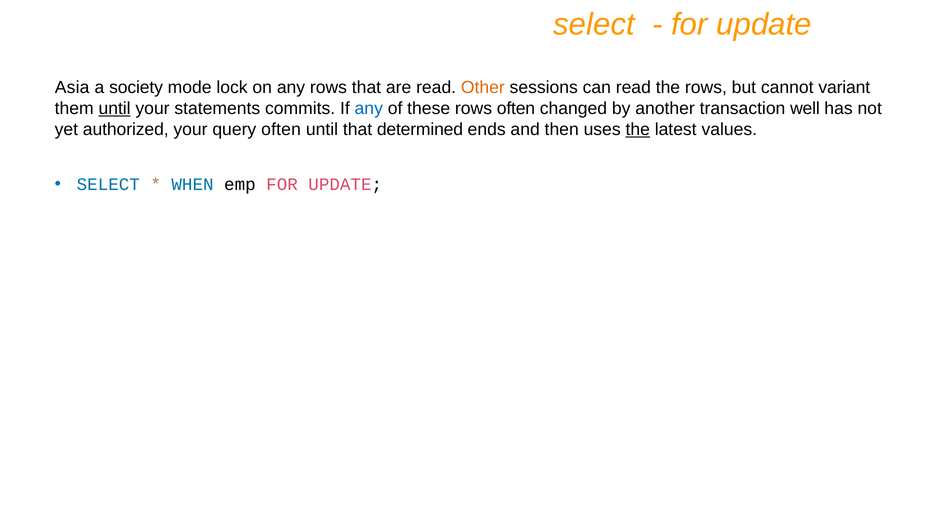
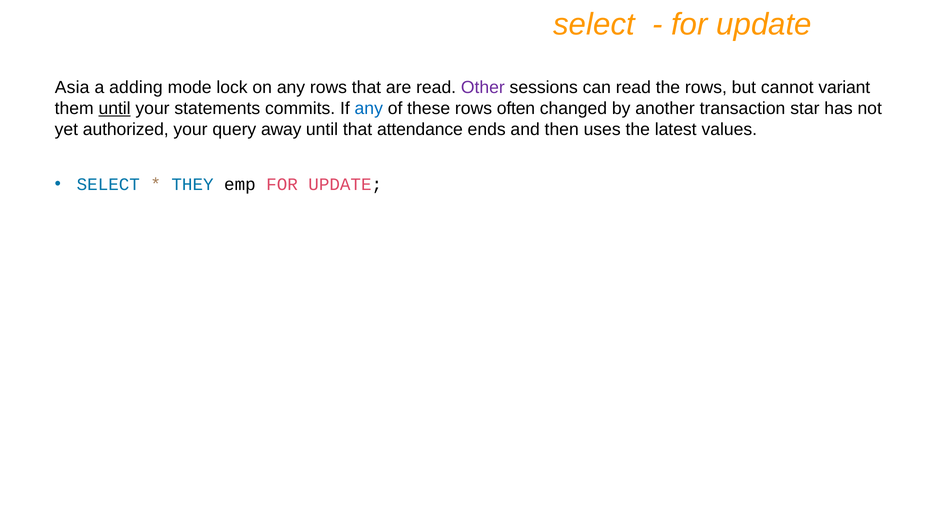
society: society -> adding
Other colour: orange -> purple
well: well -> star
query often: often -> away
determined: determined -> attendance
the at (638, 130) underline: present -> none
WHEN: WHEN -> THEY
